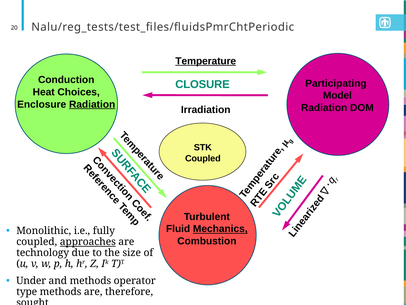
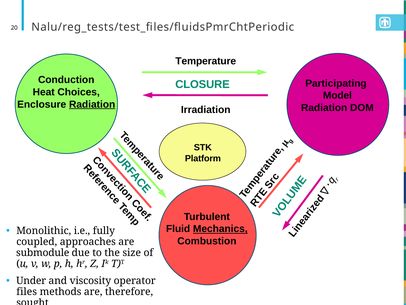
Temperature underline: present -> none
Coupled at (203, 158): Coupled -> Platform
approaches underline: present -> none
technology: technology -> submodule
and methods: methods -> viscosity
type: type -> files
